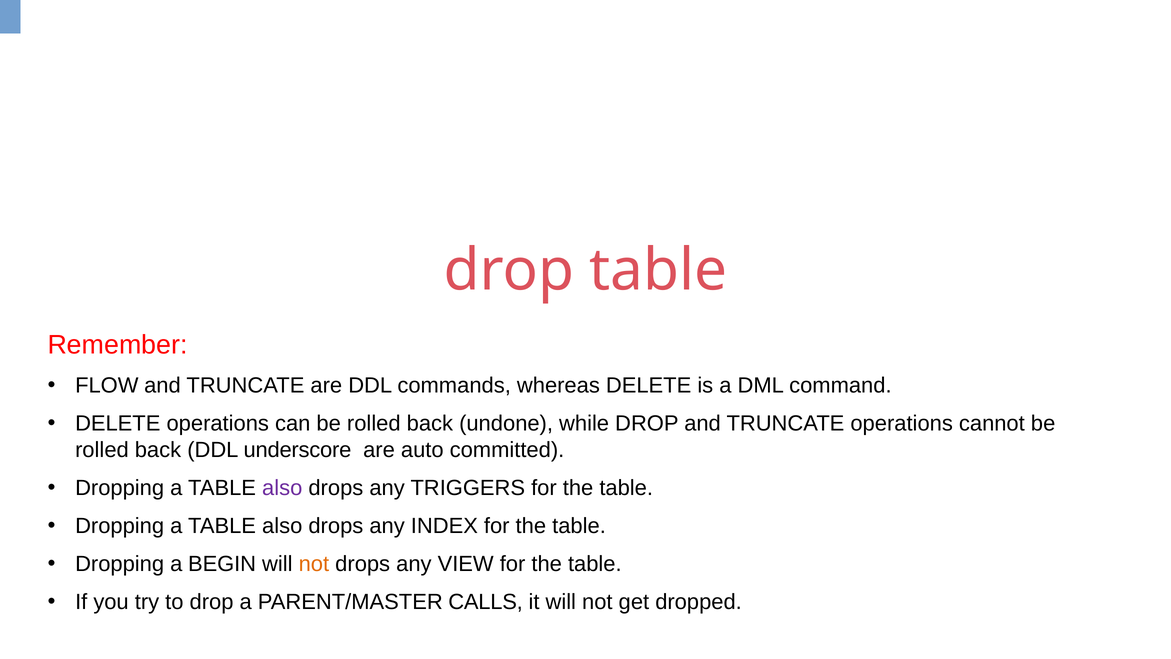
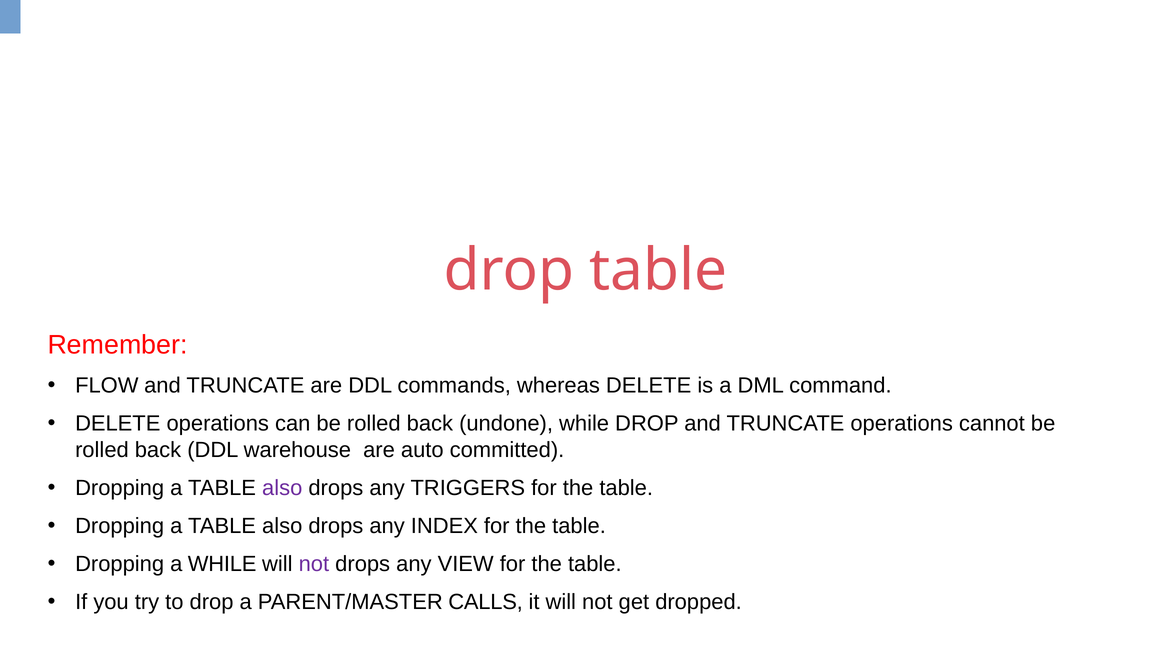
underscore: underscore -> warehouse
a BEGIN: BEGIN -> WHILE
not at (314, 564) colour: orange -> purple
